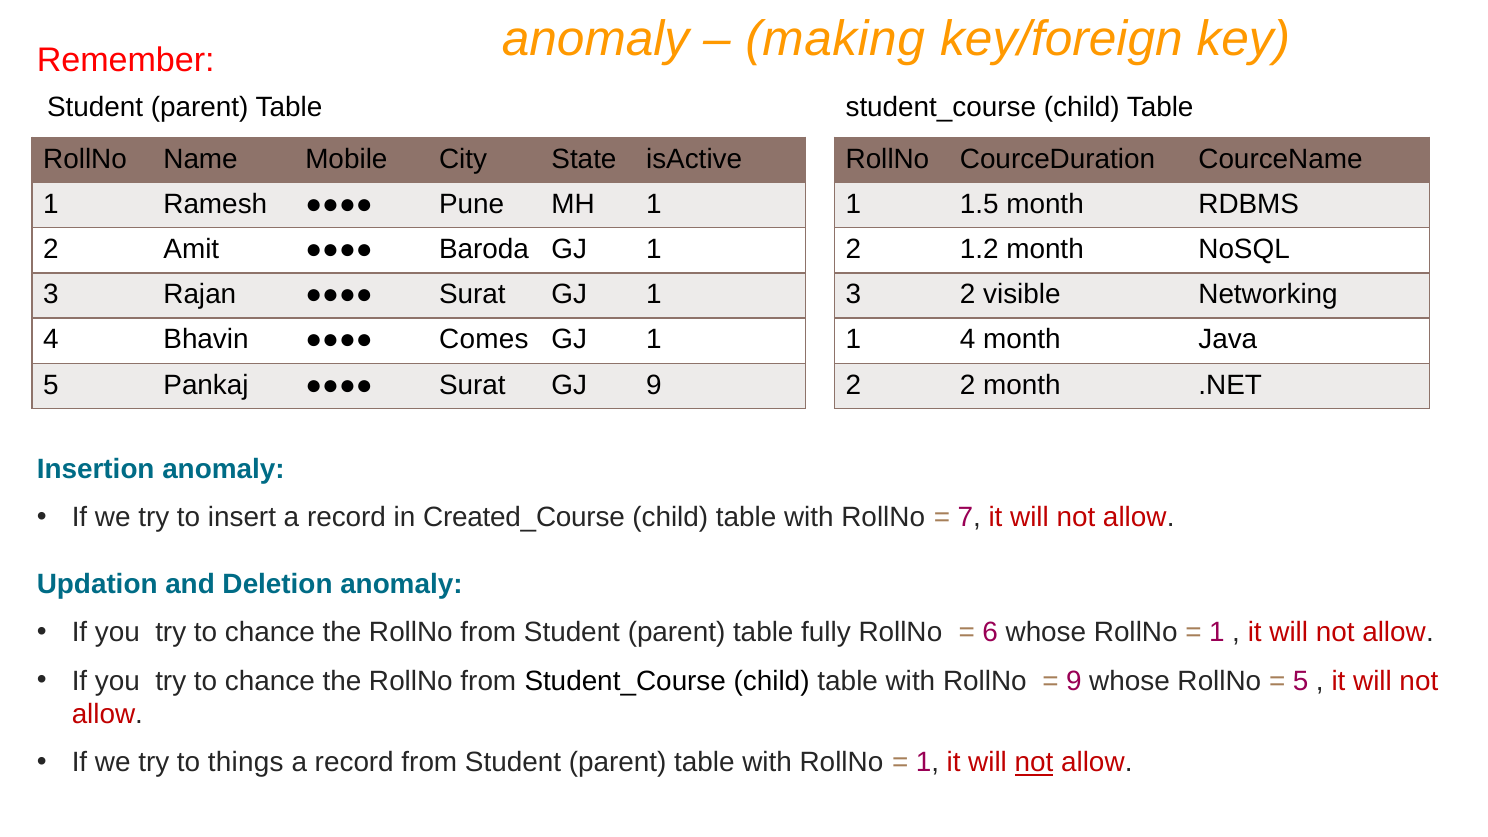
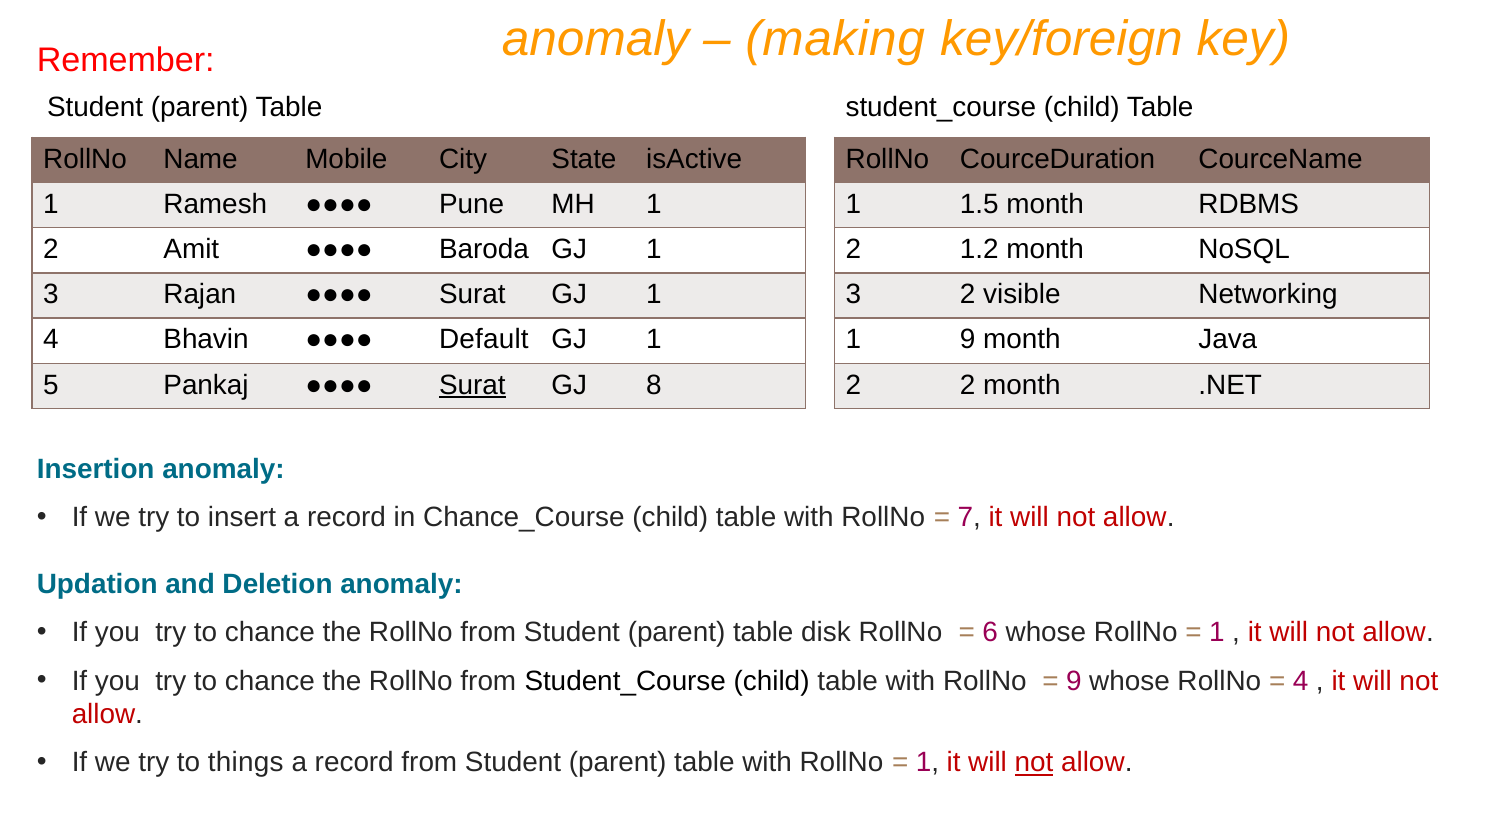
Comes: Comes -> Default
4 at (968, 340): 4 -> 9
Surat at (472, 385) underline: none -> present
GJ 9: 9 -> 8
Created_Course: Created_Course -> Chance_Course
fully: fully -> disk
5 at (1301, 681): 5 -> 4
